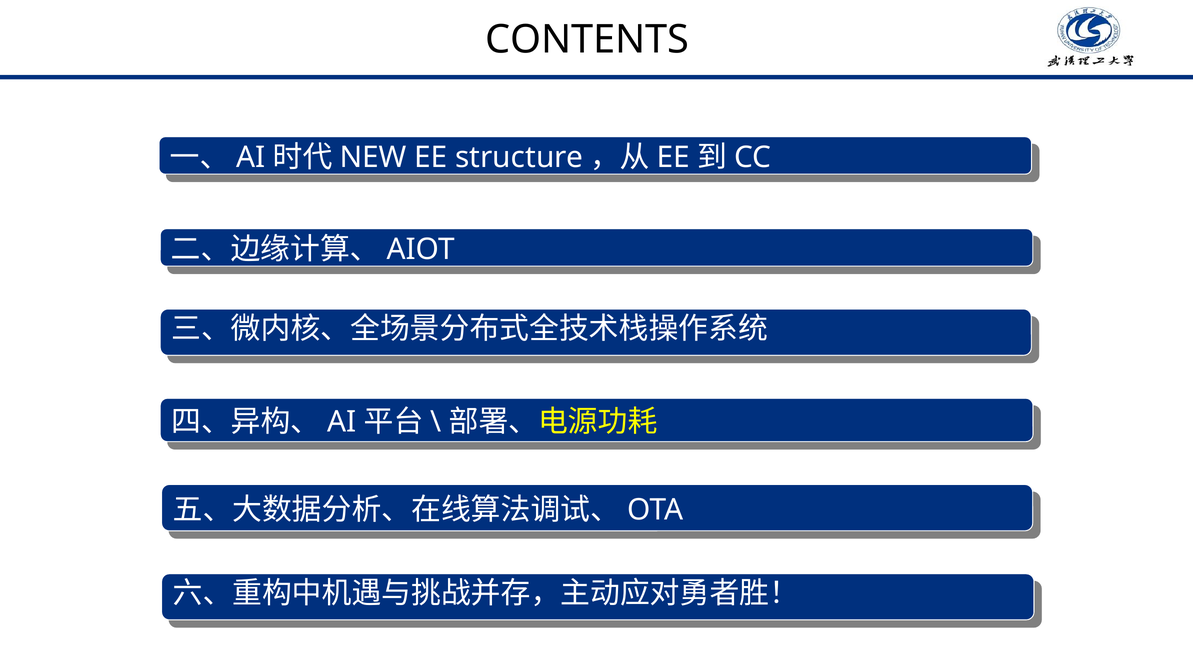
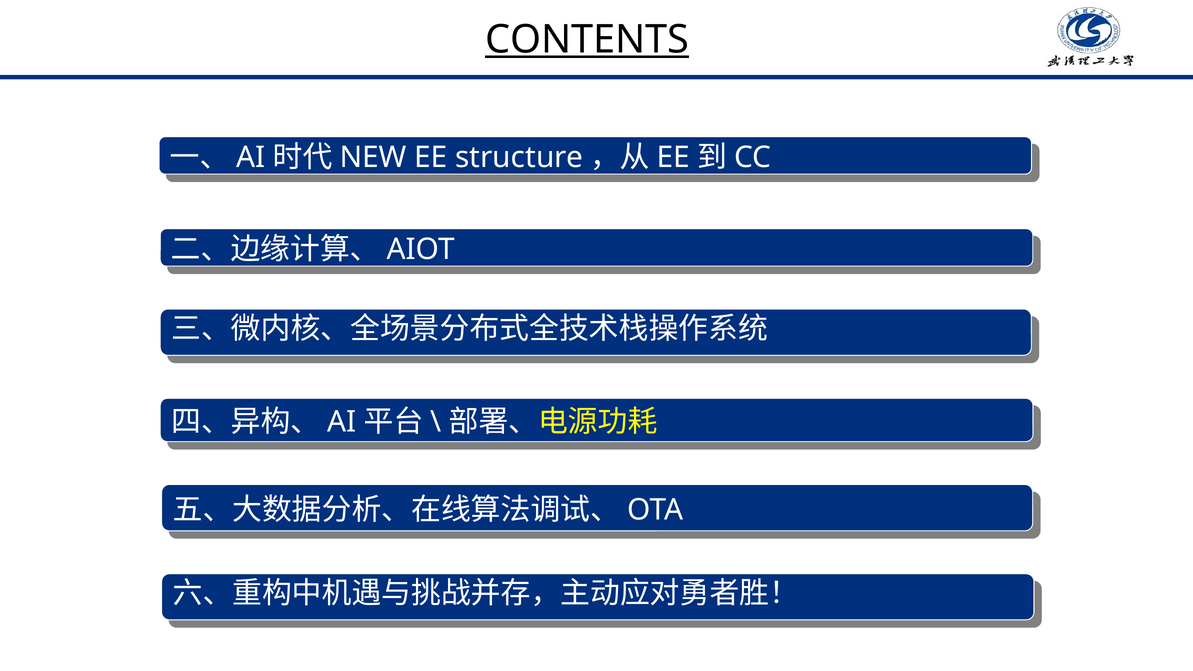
CONTENTS underline: none -> present
